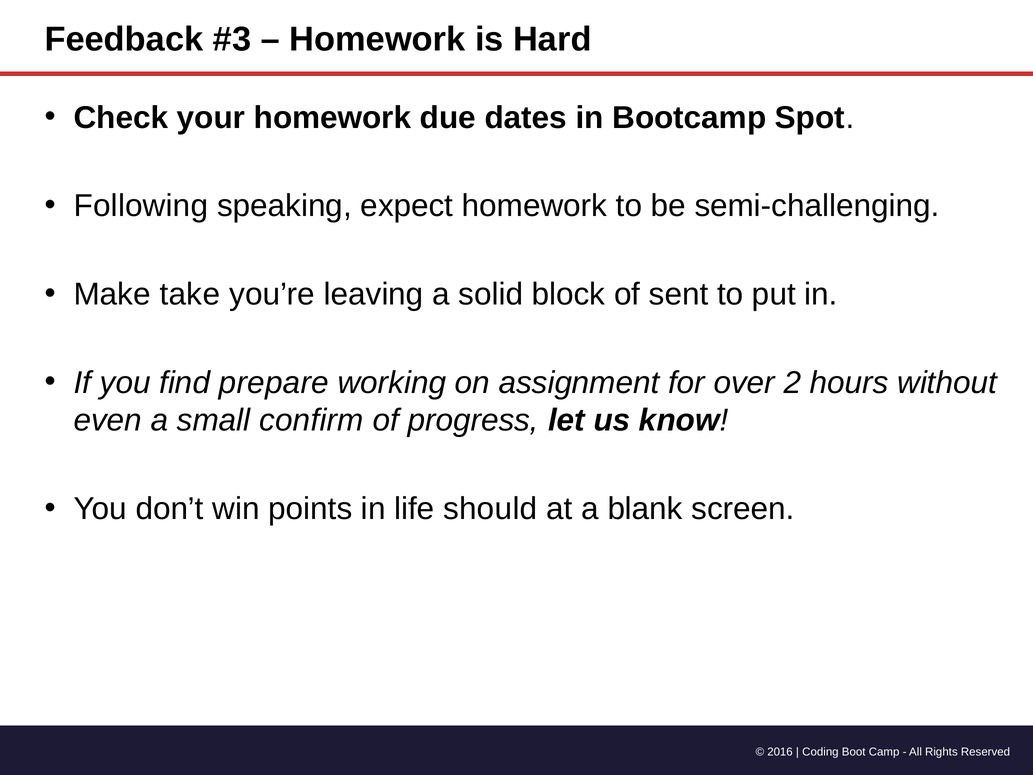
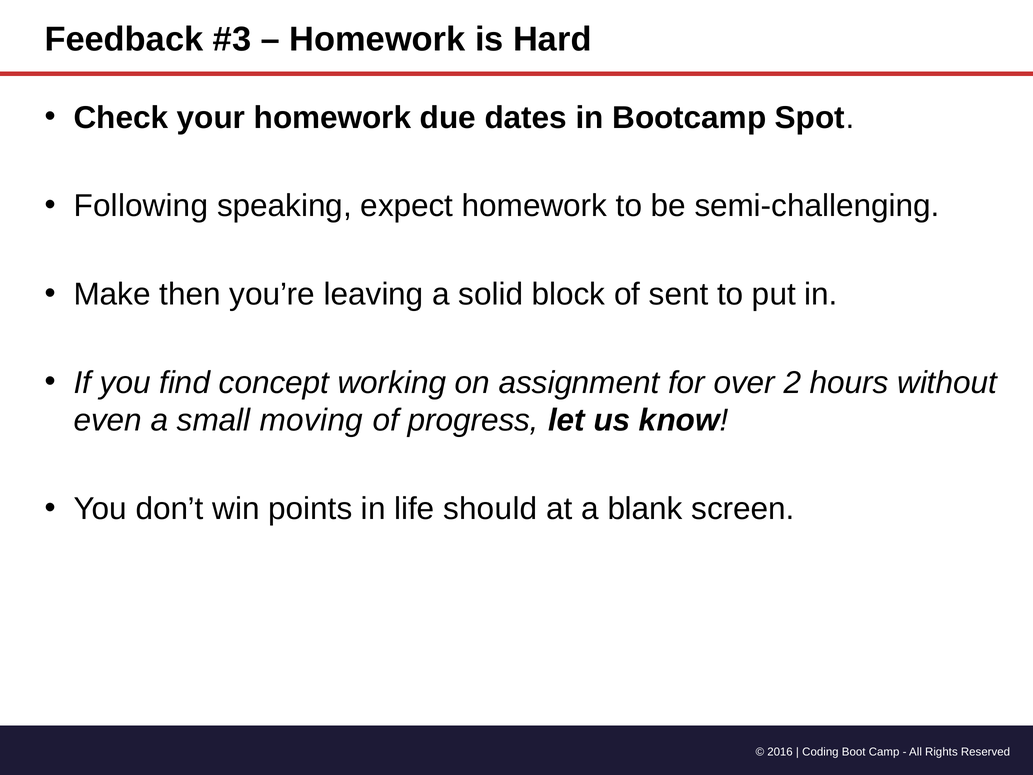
take: take -> then
prepare: prepare -> concept
confirm: confirm -> moving
